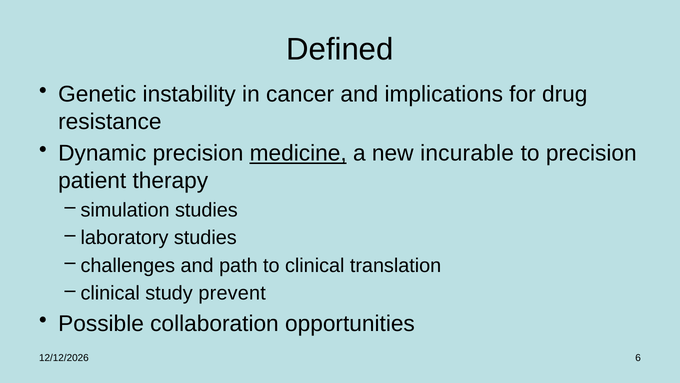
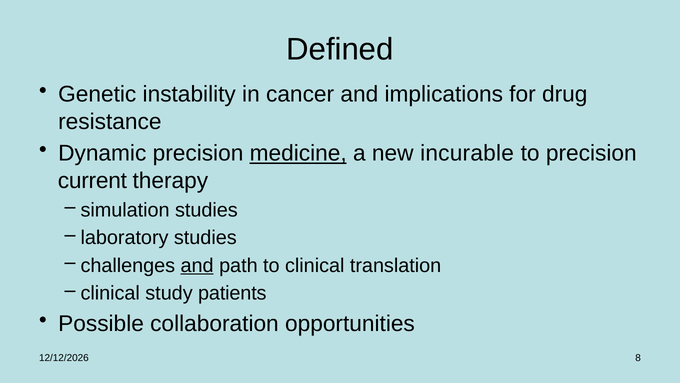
patient: patient -> current
and at (197, 265) underline: none -> present
prevent: prevent -> patients
6: 6 -> 8
